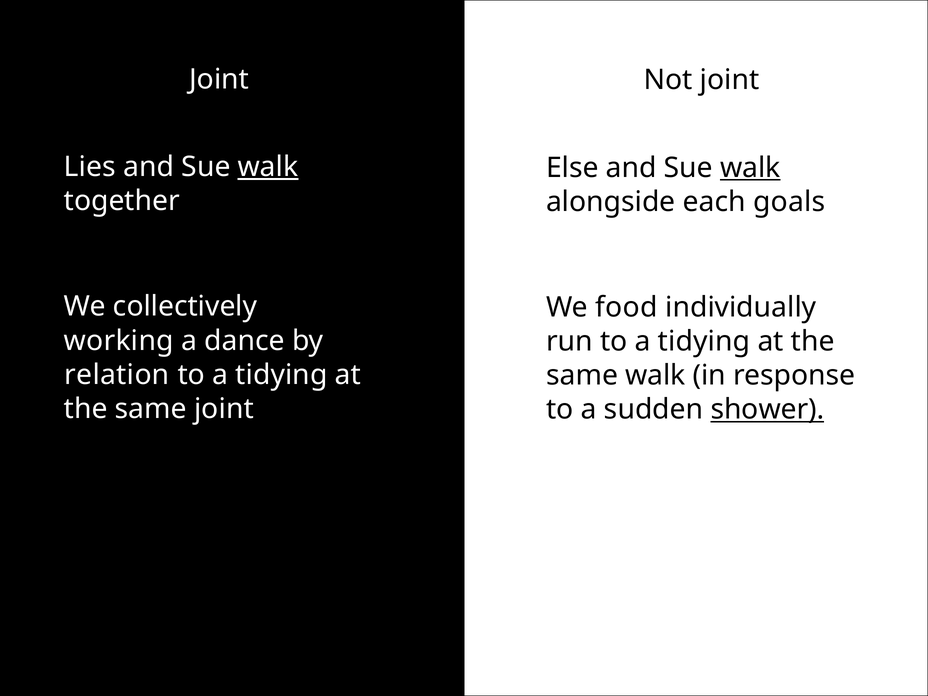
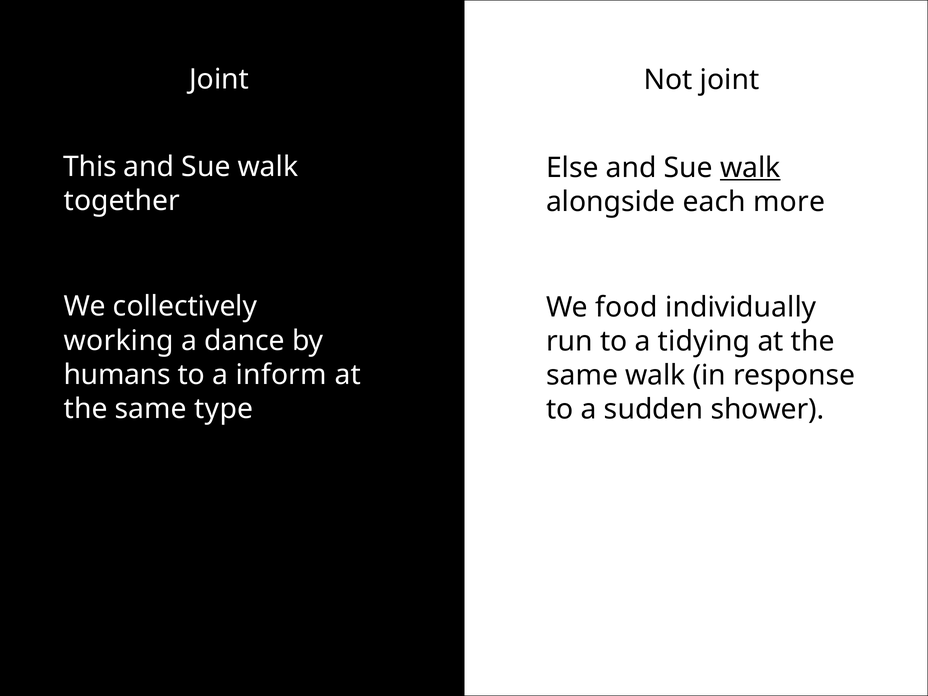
Lies: Lies -> This
walk at (268, 167) underline: present -> none
goals: goals -> more
relation: relation -> humans
tidying at (281, 375): tidying -> inform
same joint: joint -> type
shower underline: present -> none
